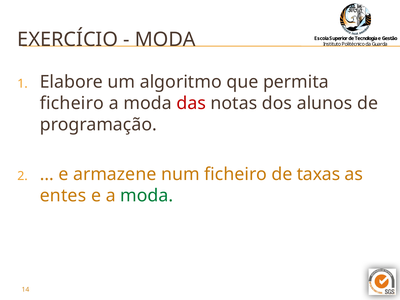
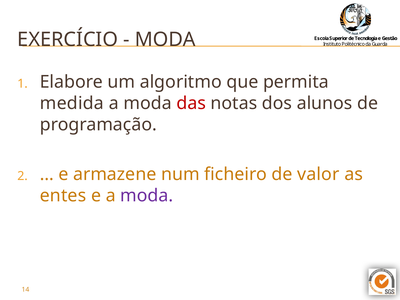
ficheiro at (72, 103): ficheiro -> medida
taxas: taxas -> valor
moda at (147, 196) colour: green -> purple
